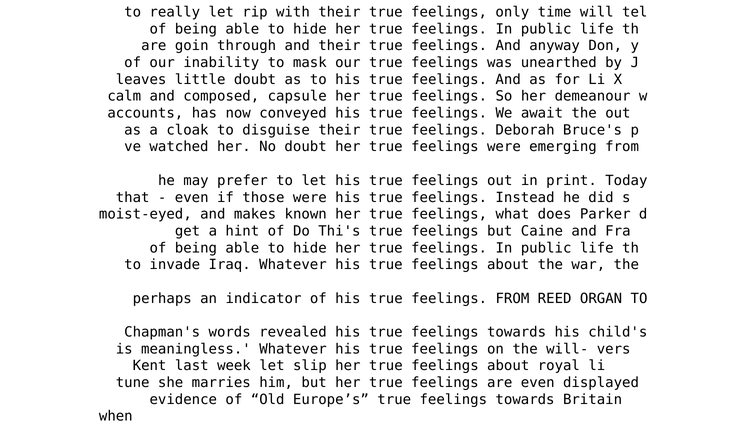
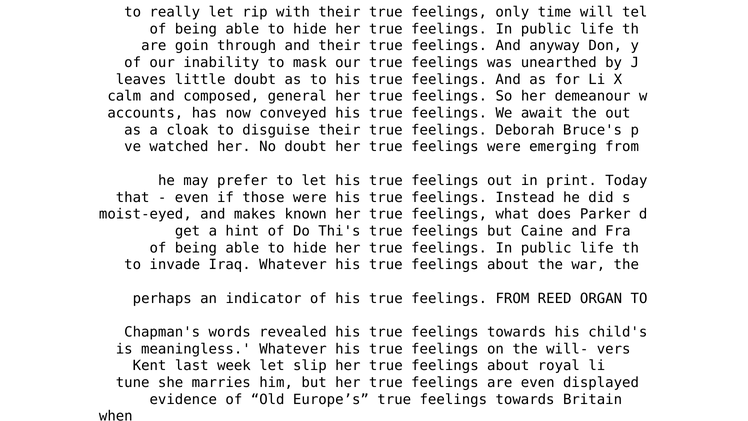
capsule: capsule -> general
